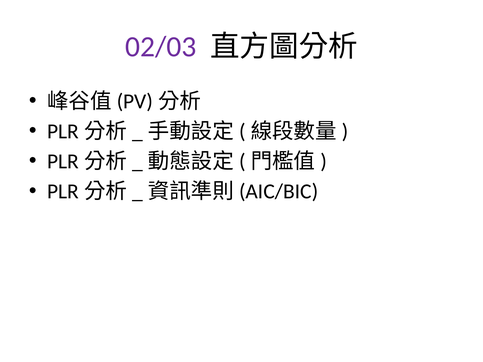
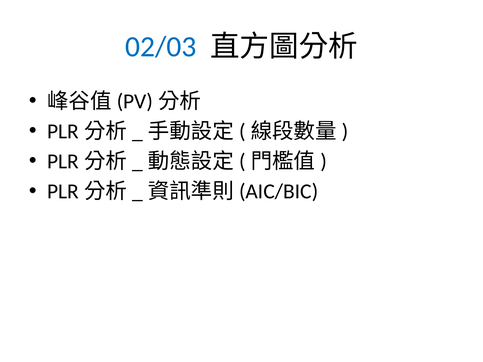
02/03 colour: purple -> blue
